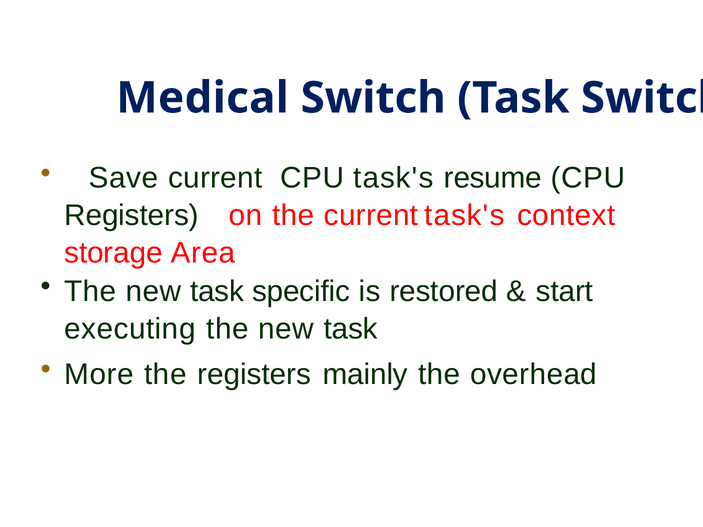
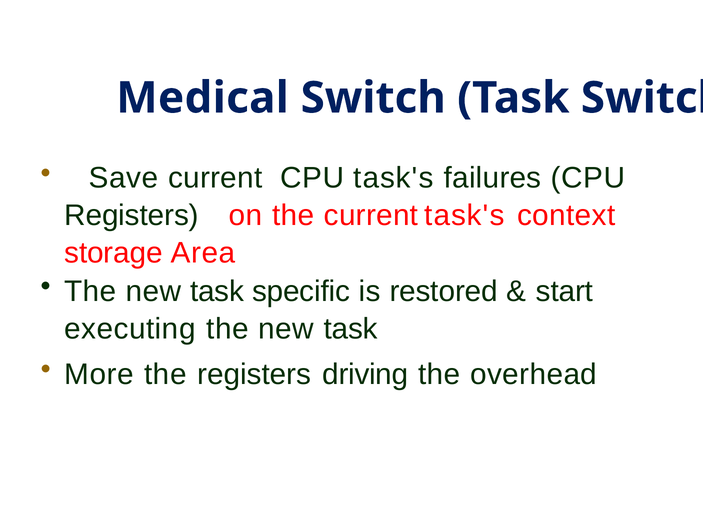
resume: resume -> failures
mainly: mainly -> driving
